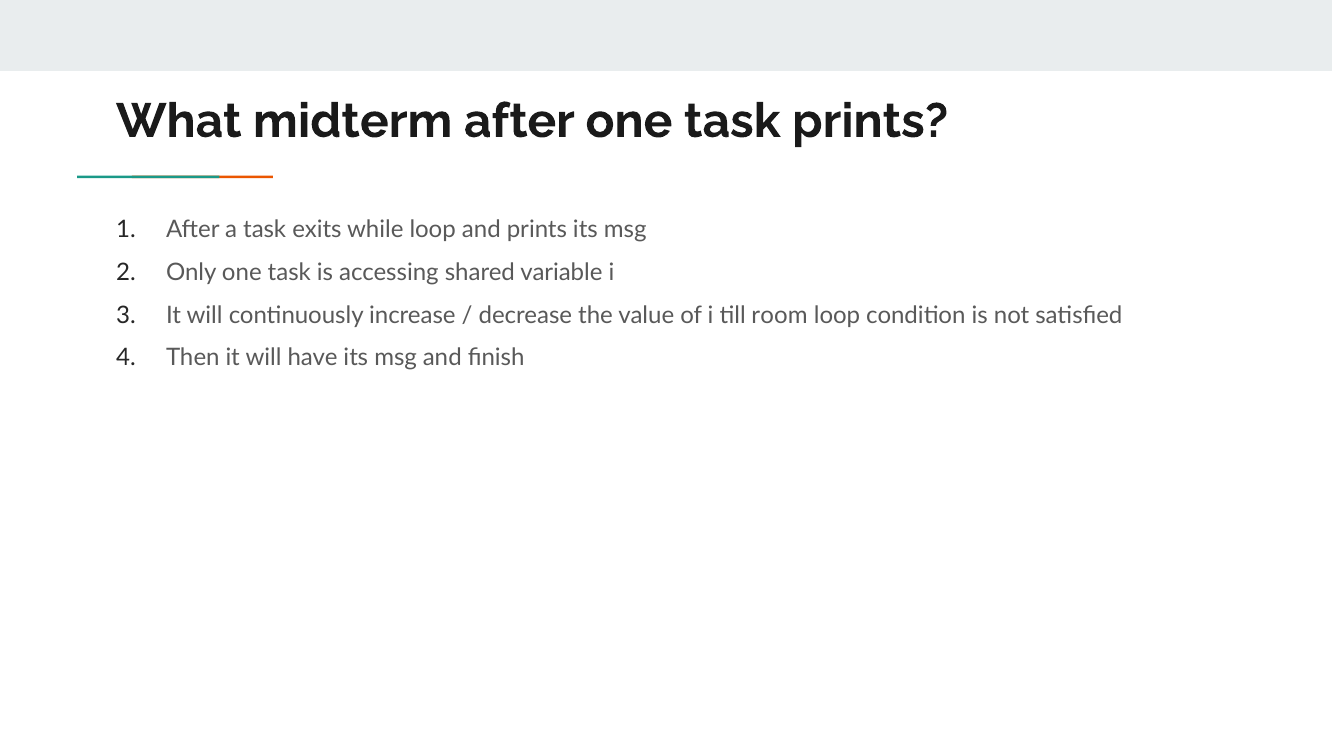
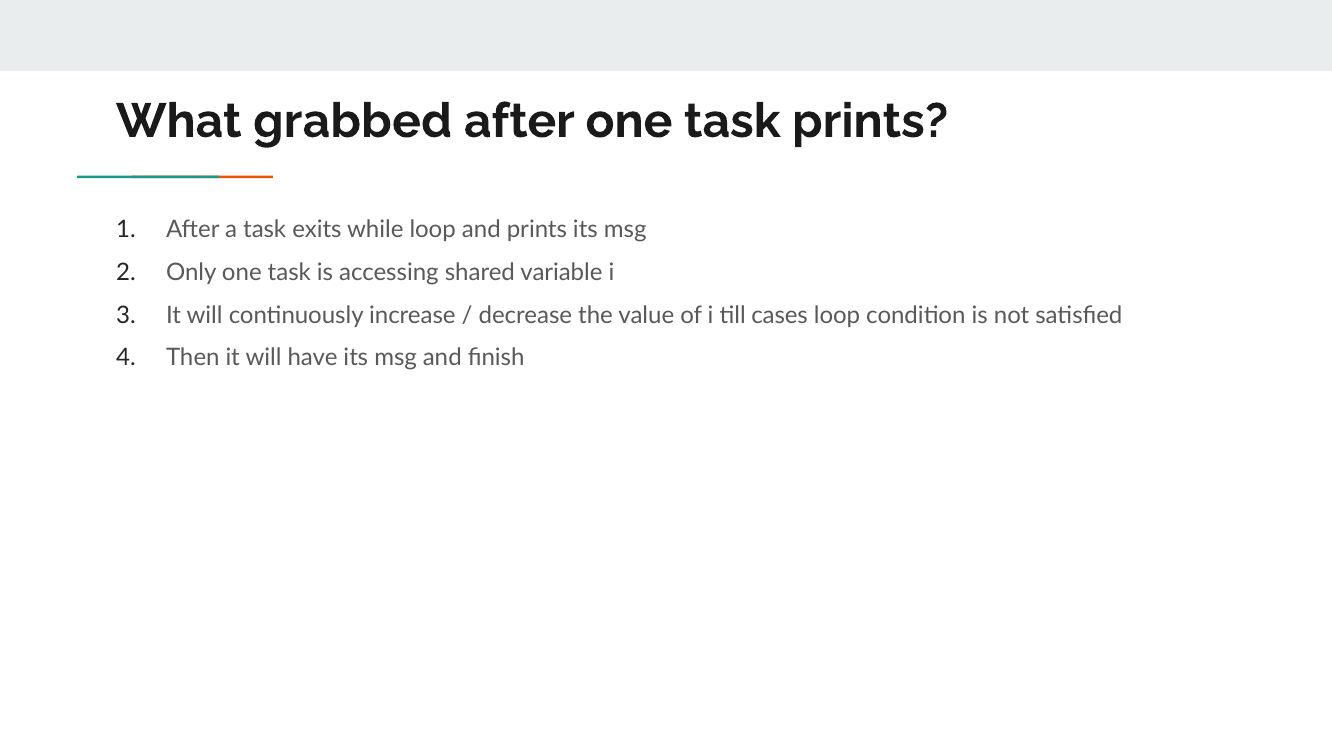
midterm: midterm -> grabbed
room: room -> cases
